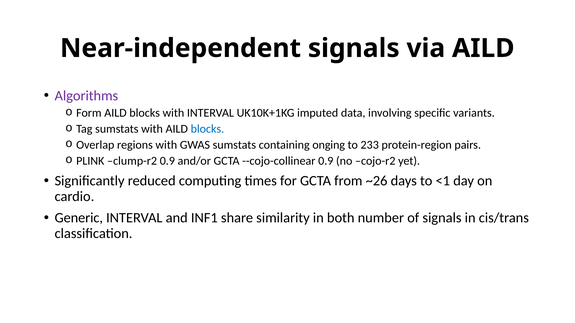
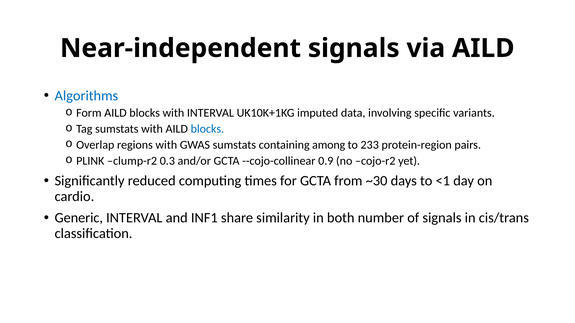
Algorithms colour: purple -> blue
onging: onging -> among
clump-r2 0.9: 0.9 -> 0.3
~26: ~26 -> ~30
